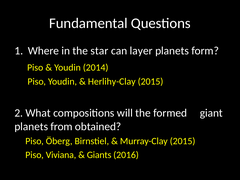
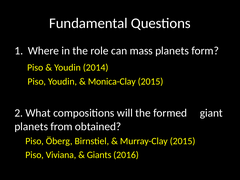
star: star -> role
layer: layer -> mass
Herlihy-Clay: Herlihy-Clay -> Monica-Clay
